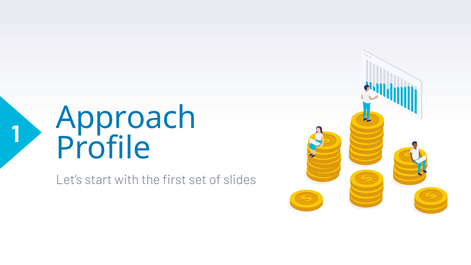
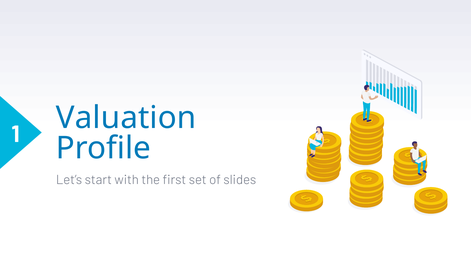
Approach: Approach -> Valuation
